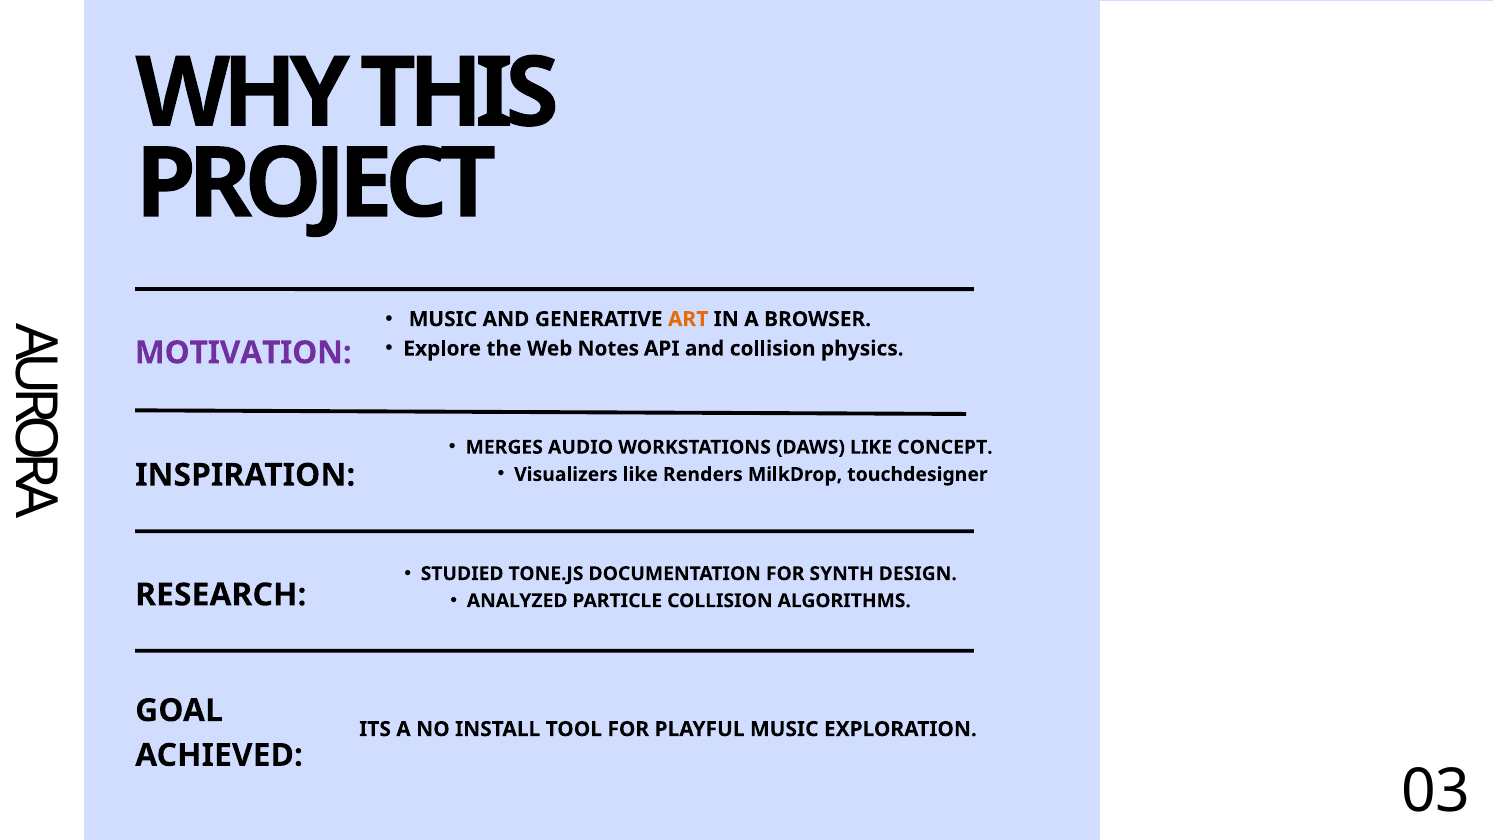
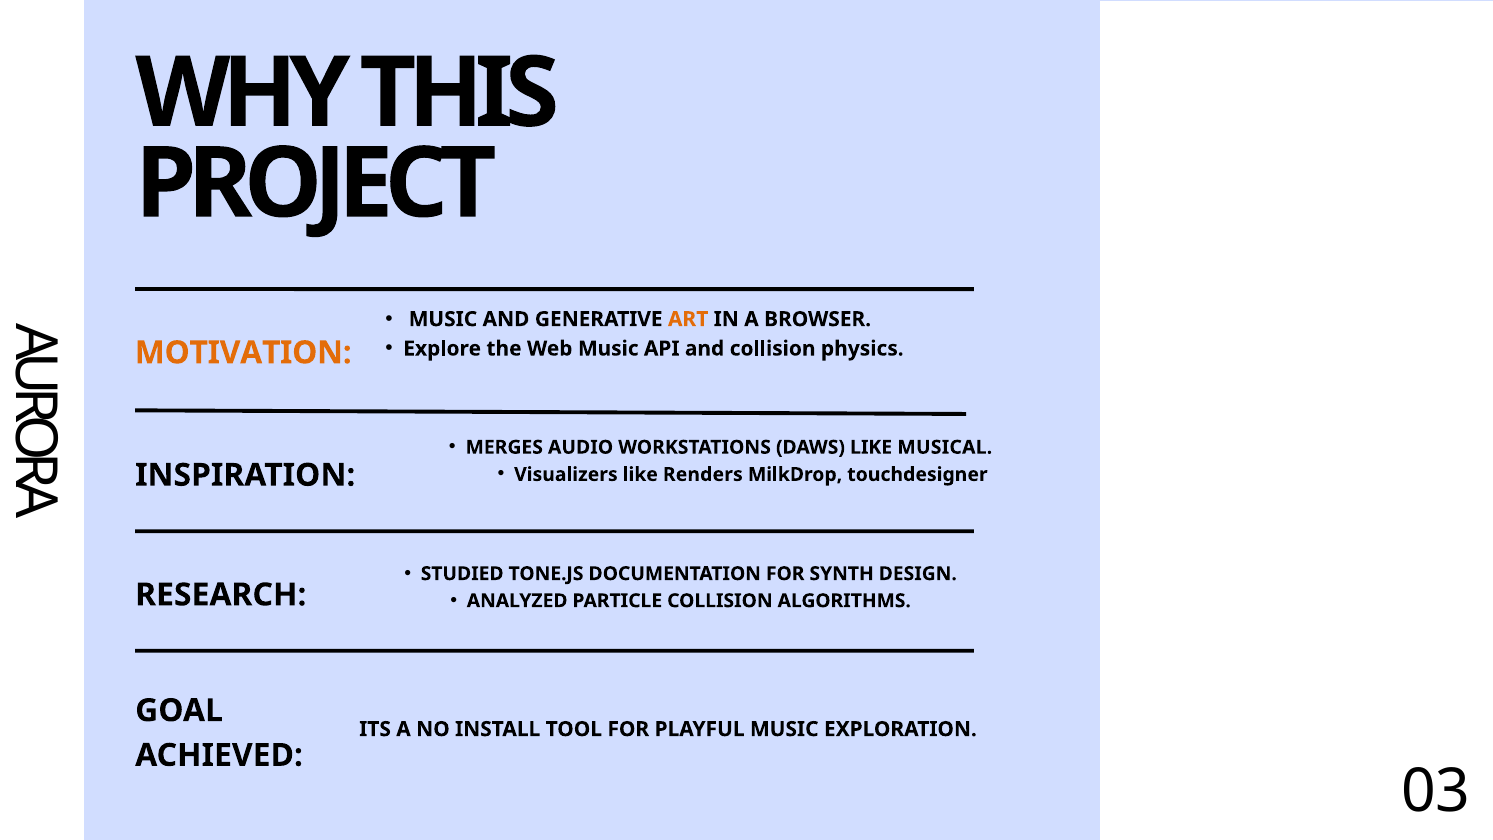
Web Notes: Notes -> Music
MOTIVATION colour: purple -> orange
CONCEPT: CONCEPT -> MUSICAL
